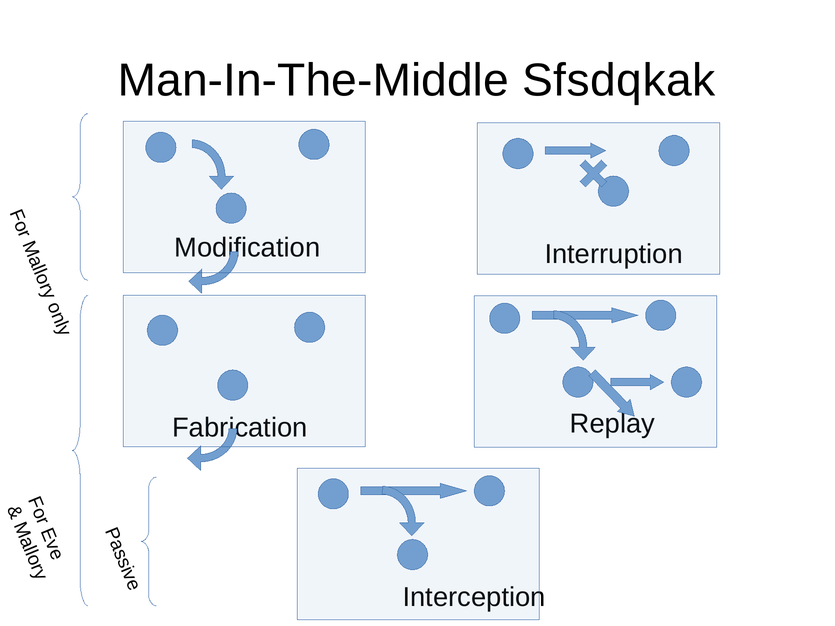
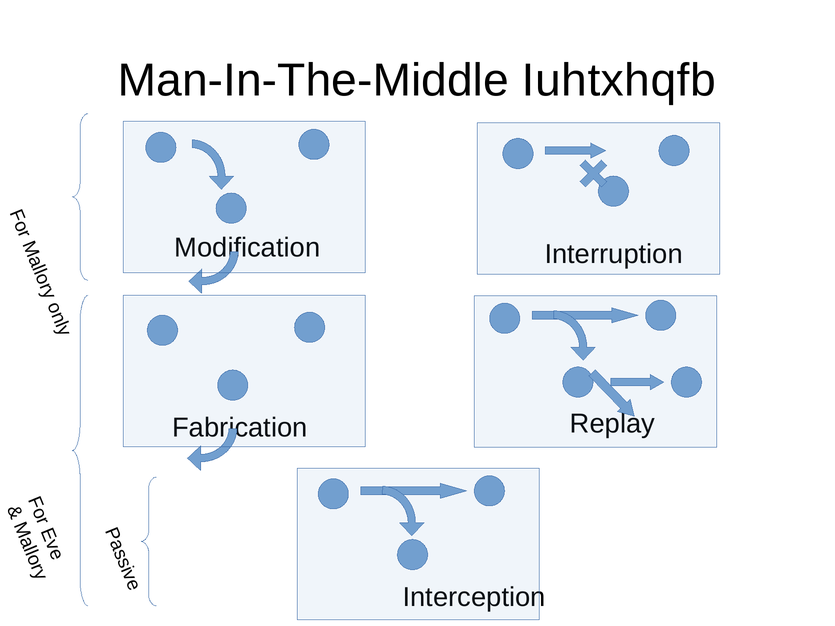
Sfsdqkak: Sfsdqkak -> Iuhtxhqfb
